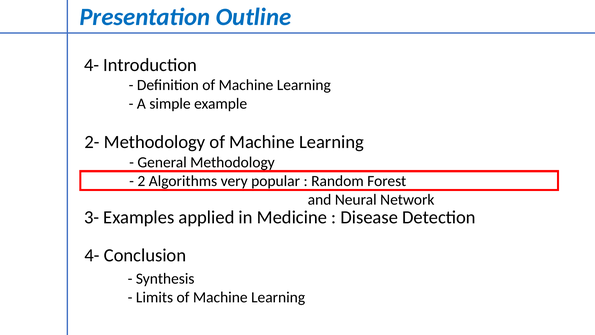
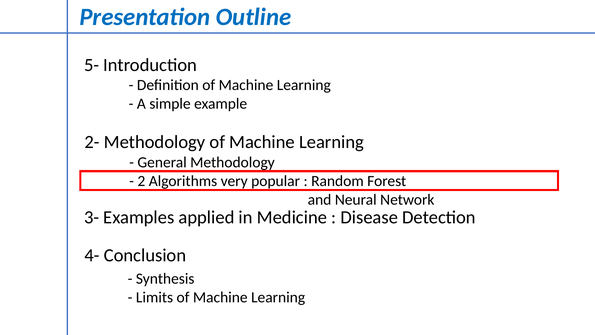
4- at (92, 65): 4- -> 5-
